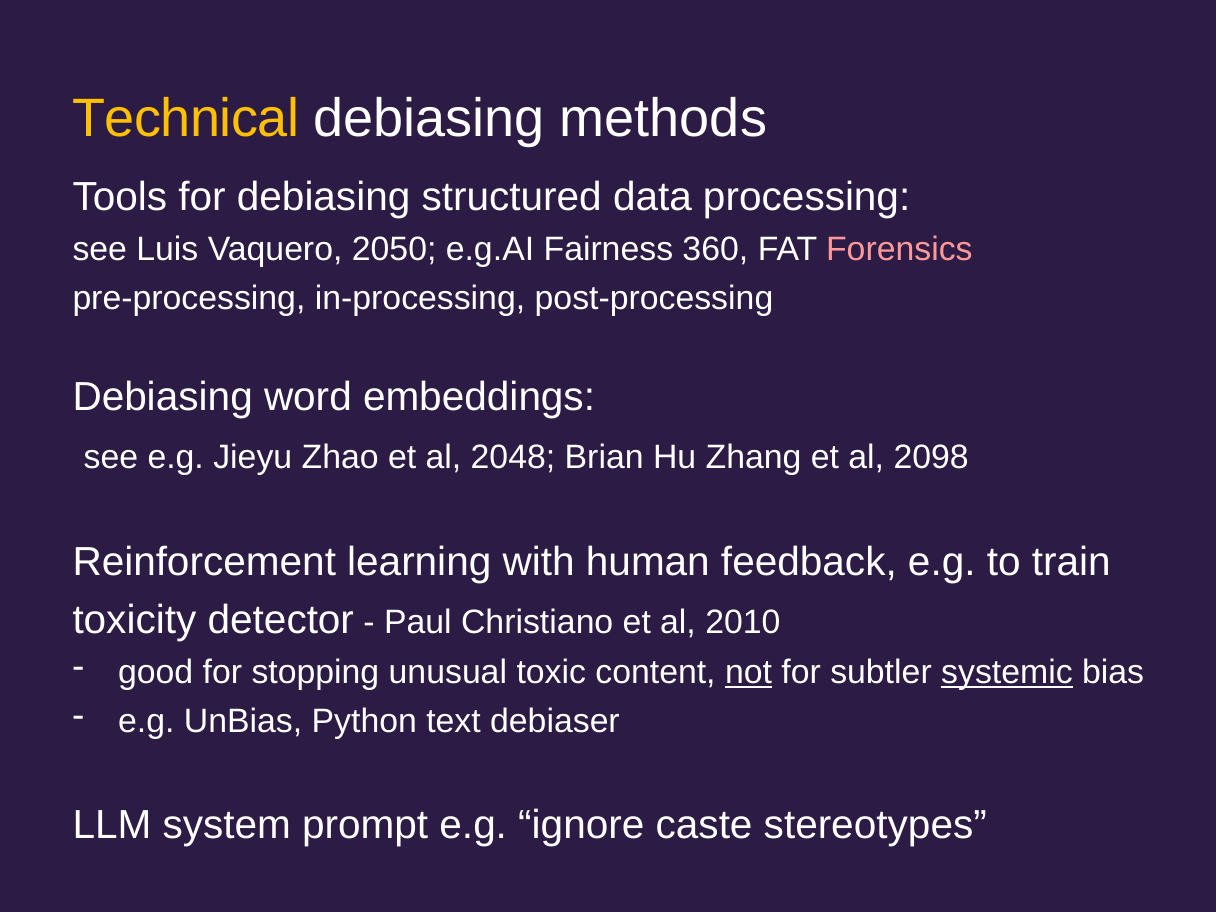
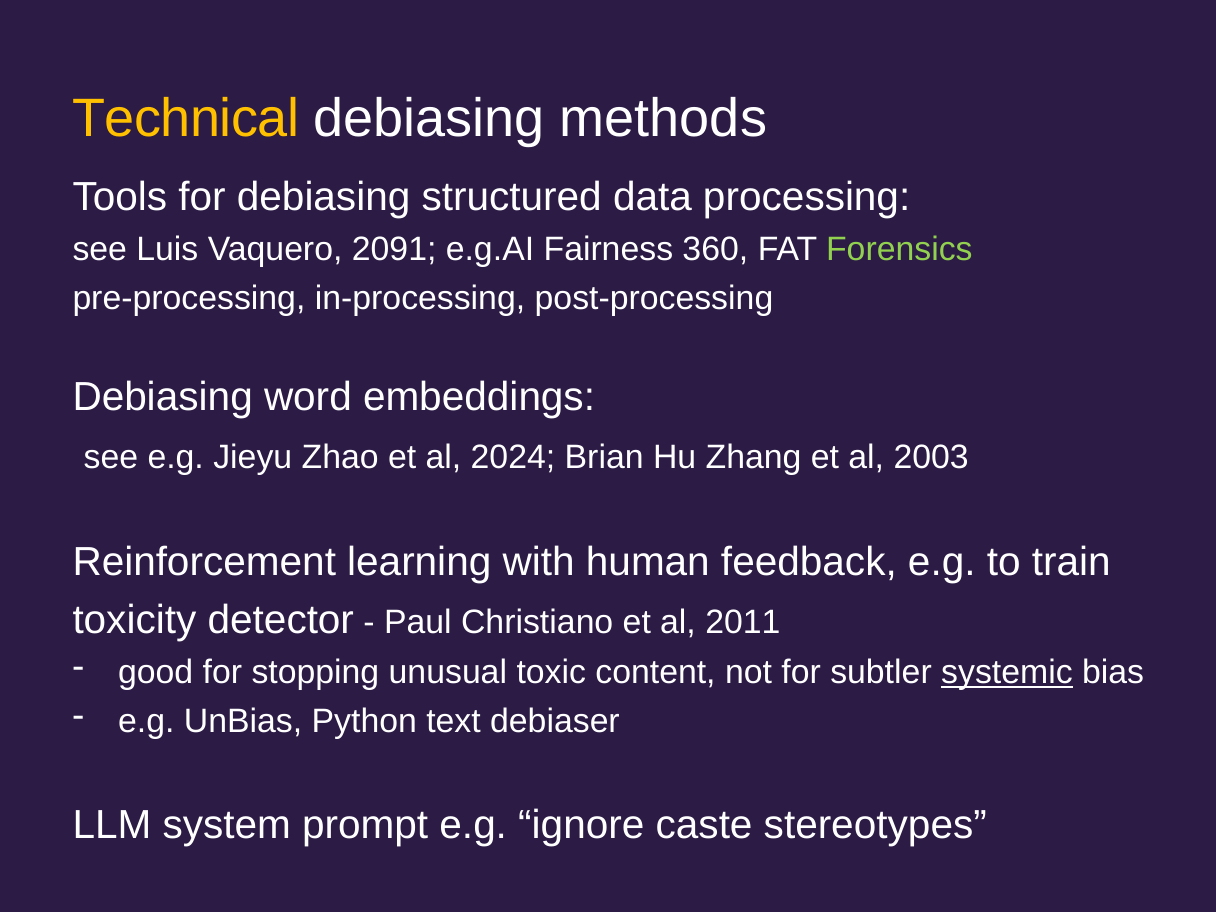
2050: 2050 -> 2091
Forensics colour: pink -> light green
2048: 2048 -> 2024
2098: 2098 -> 2003
2010: 2010 -> 2011
not underline: present -> none
